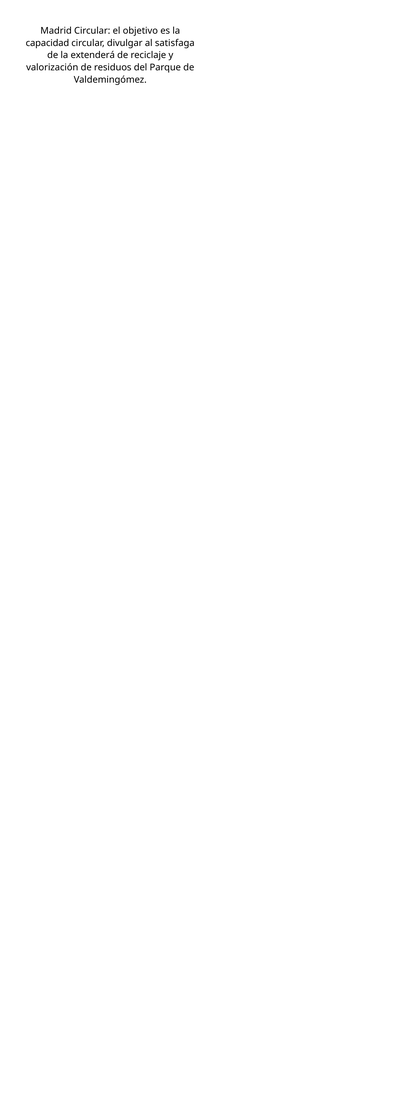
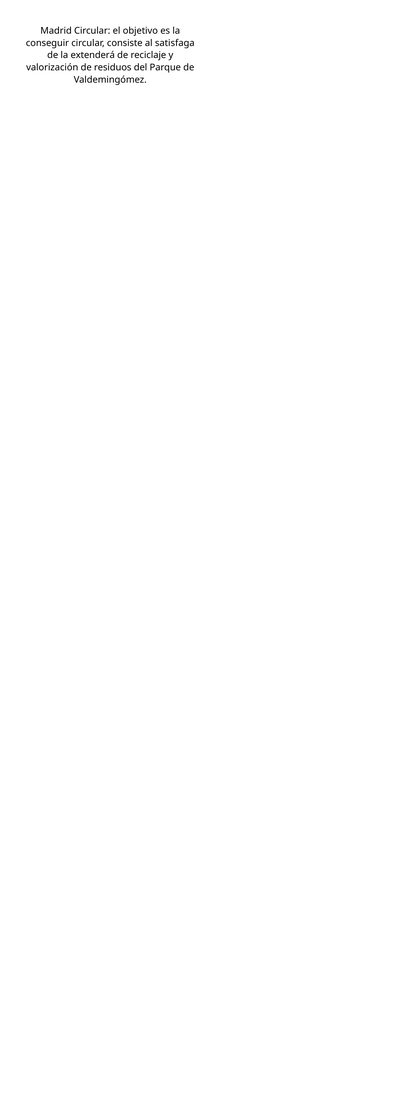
capacidad: capacidad -> conseguir
divulgar: divulgar -> consiste
